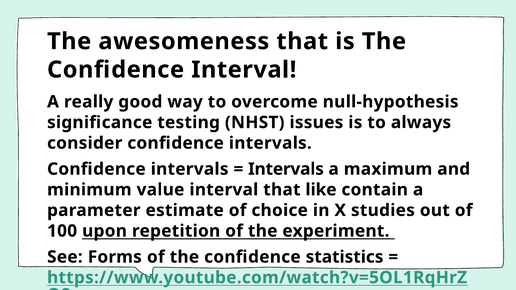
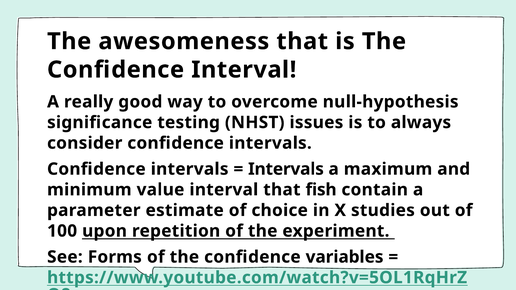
like: like -> fish
statistics: statistics -> variables
